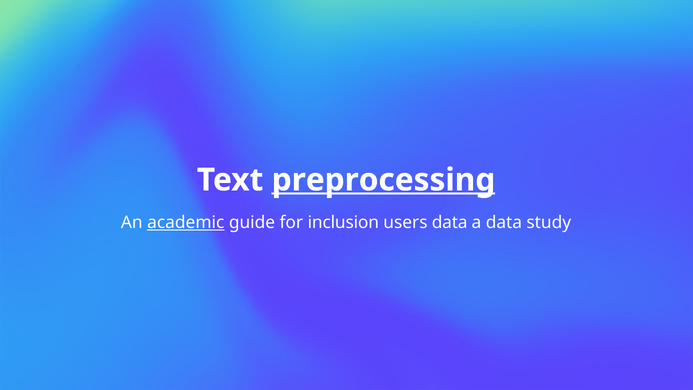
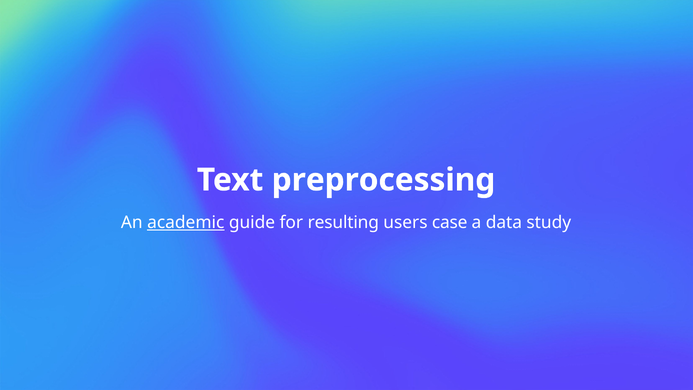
preprocessing underline: present -> none
inclusion: inclusion -> resulting
users data: data -> case
